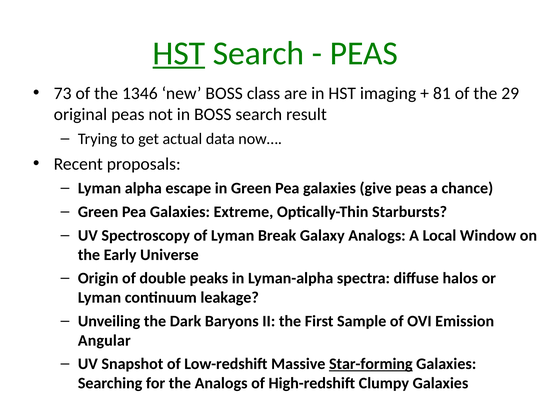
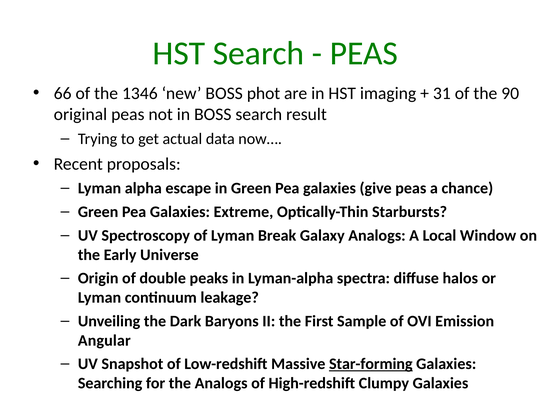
HST at (179, 53) underline: present -> none
73: 73 -> 66
class: class -> phot
81: 81 -> 31
29: 29 -> 90
